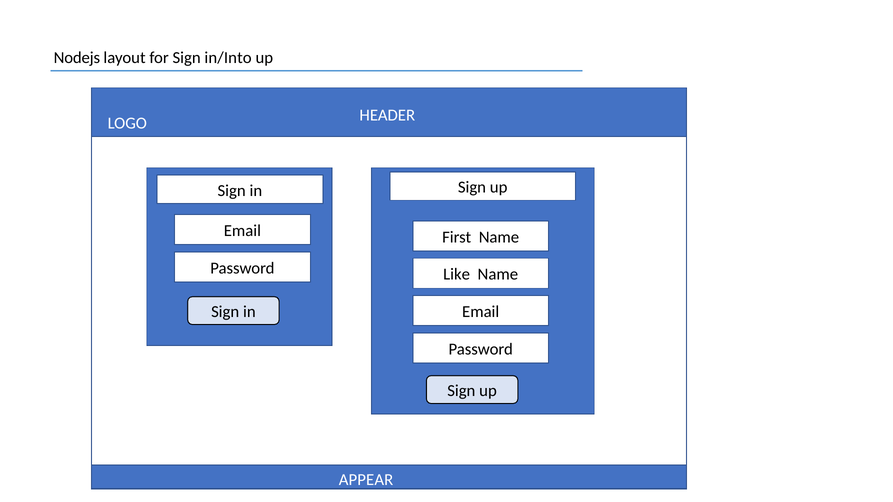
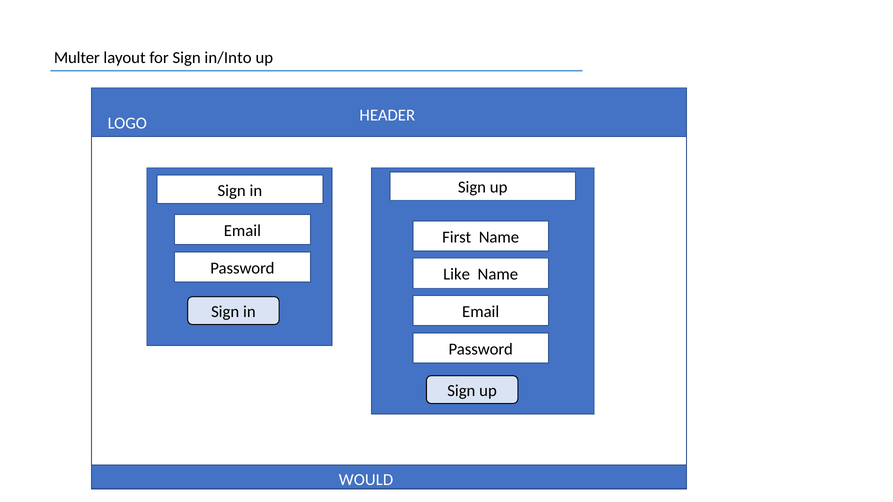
Nodejs: Nodejs -> Multer
APPEAR: APPEAR -> WOULD
